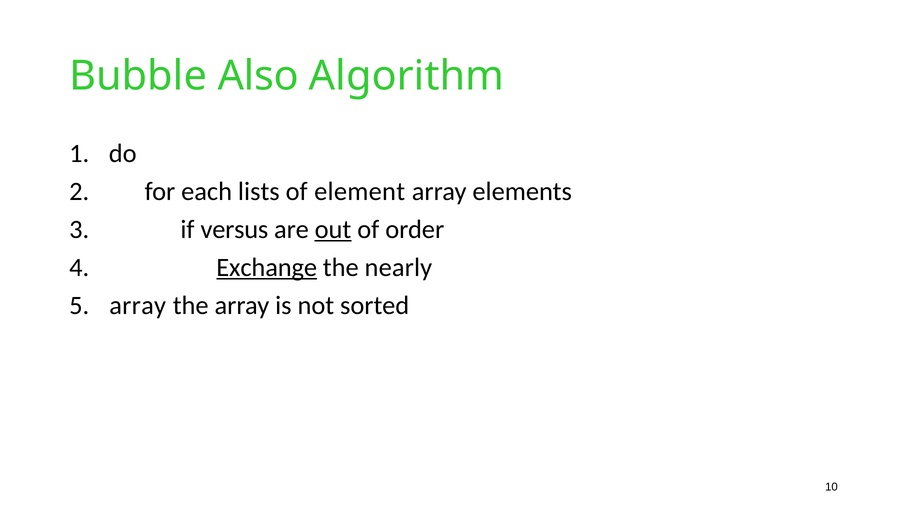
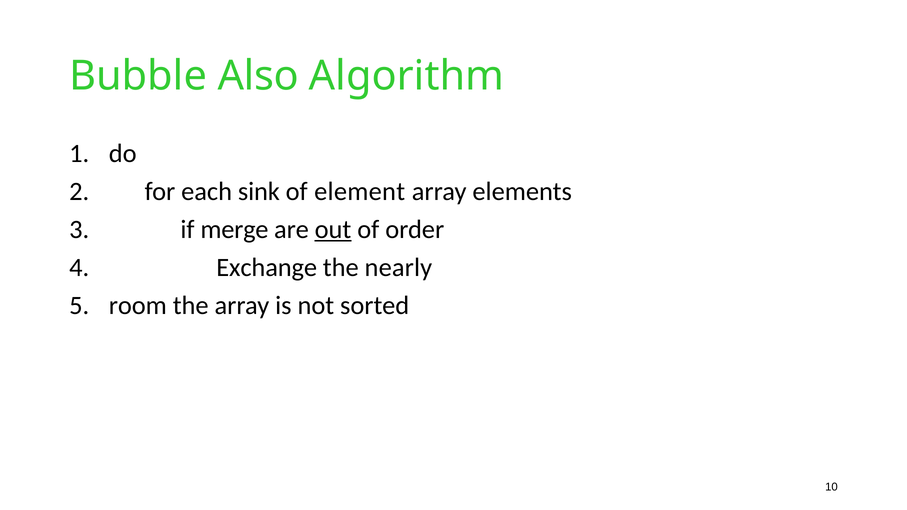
lists: lists -> sink
versus: versus -> merge
Exchange underline: present -> none
array at (138, 305): array -> room
